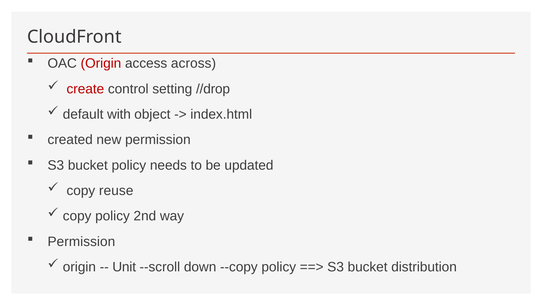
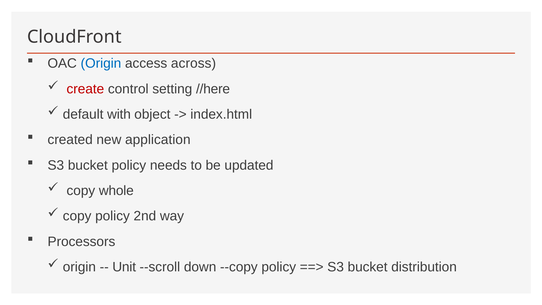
Origin at (101, 63) colour: red -> blue
//drop: //drop -> //here
new permission: permission -> application
reuse: reuse -> whole
Permission at (81, 241): Permission -> Processors
